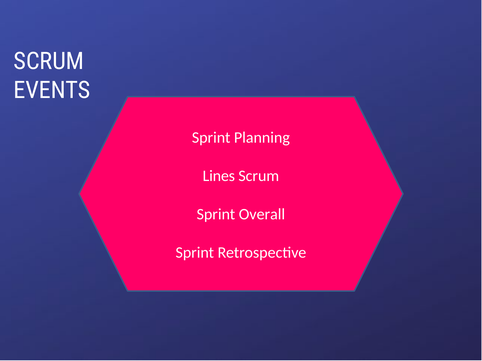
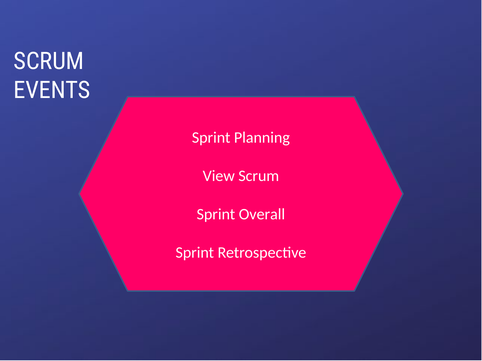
Lines: Lines -> View
